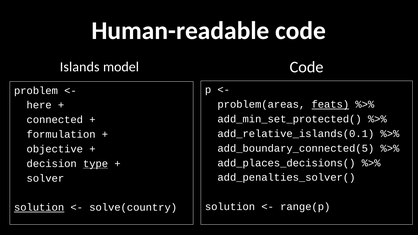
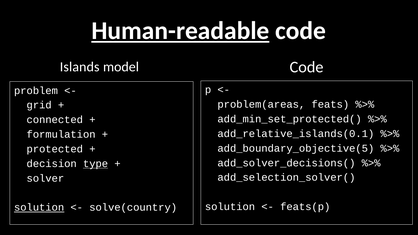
Human-readable underline: none -> present
feats underline: present -> none
here: here -> grid
add_boundary_connected(5: add_boundary_connected(5 -> add_boundary_objective(5
objective: objective -> protected
add_places_decisions(: add_places_decisions( -> add_solver_decisions(
add_penalties_solver(: add_penalties_solver( -> add_selection_solver(
range(p: range(p -> feats(p
